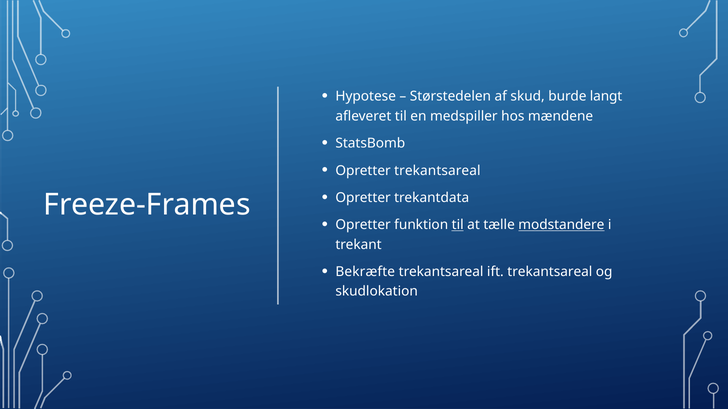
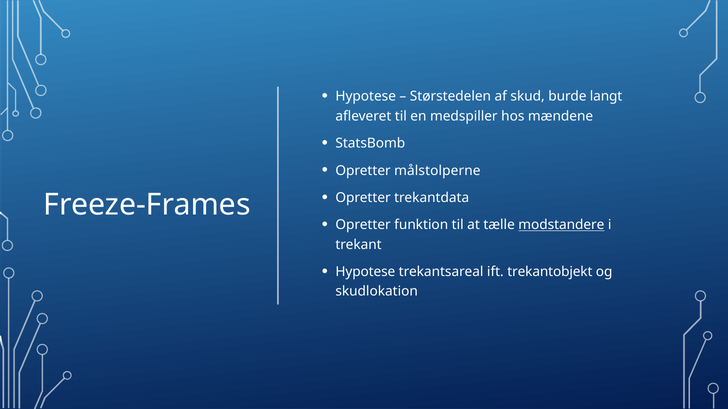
Opretter trekantsareal: trekantsareal -> målstolperne
til at (458, 225) underline: present -> none
Bekræfte at (365, 272): Bekræfte -> Hypotese
ift trekantsareal: trekantsareal -> trekantobjekt
